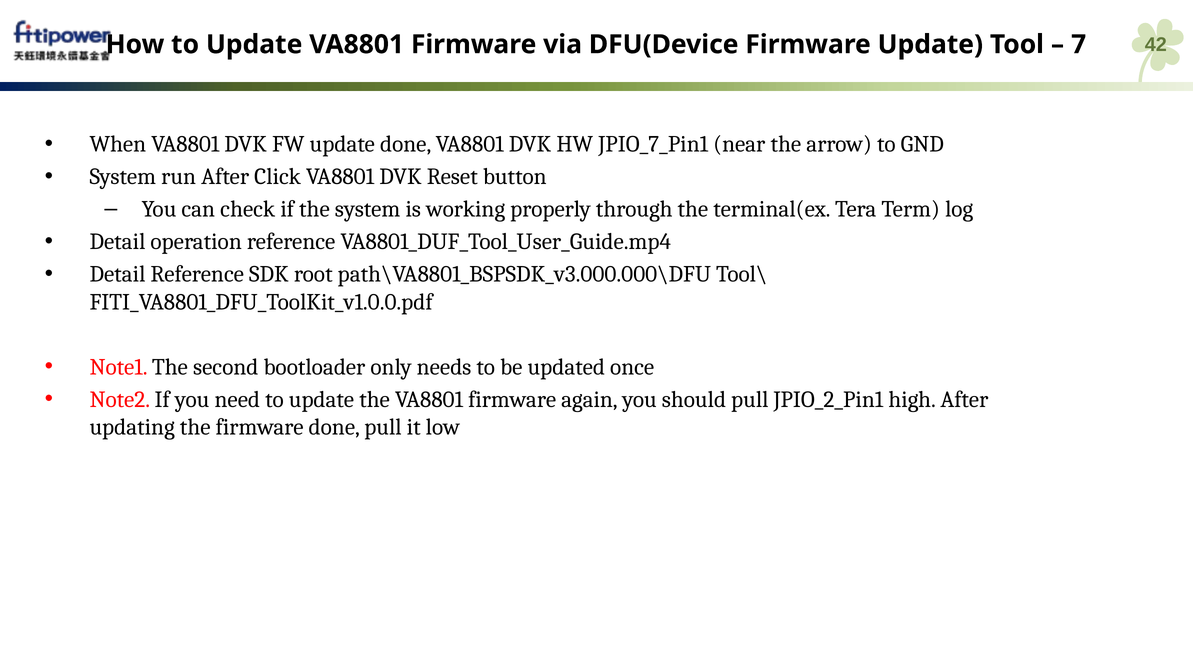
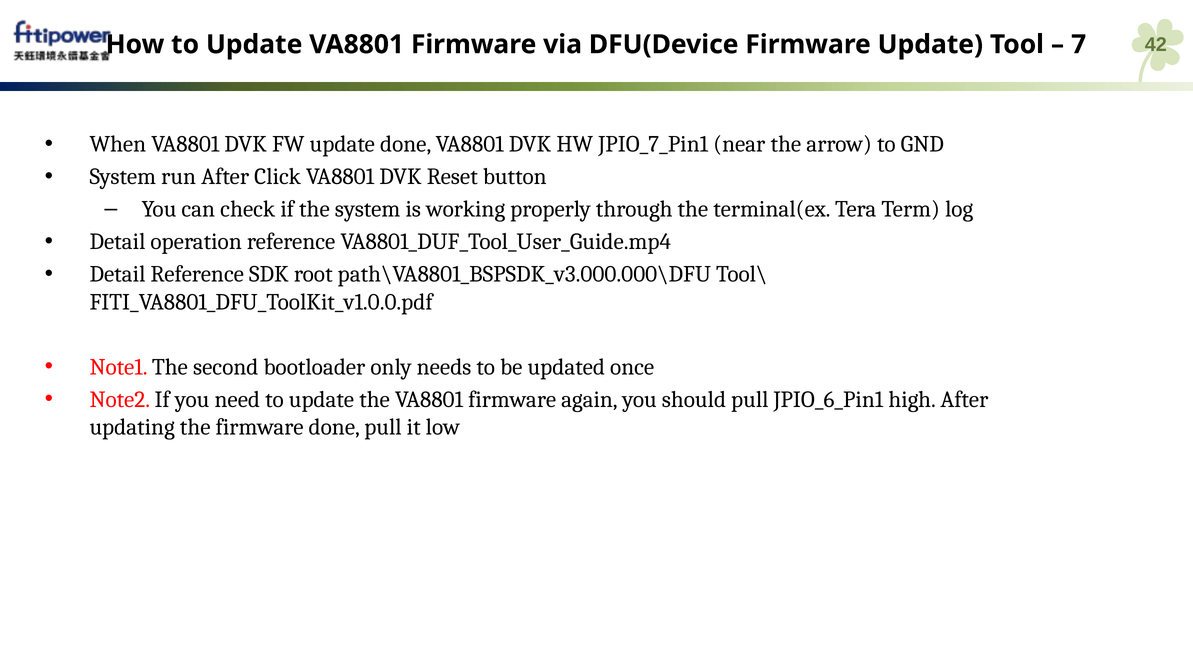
JPIO_2_Pin1: JPIO_2_Pin1 -> JPIO_6_Pin1
